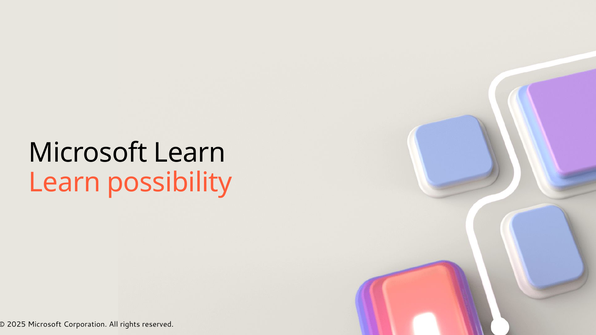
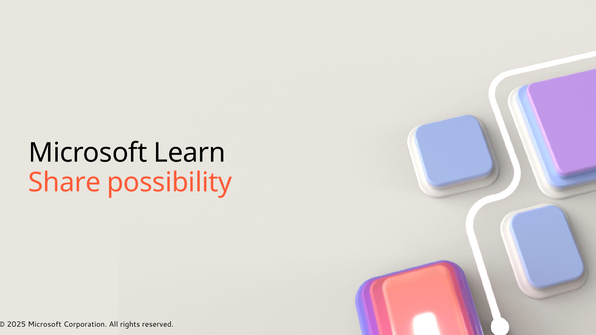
Learn at (65, 182): Learn -> Share
